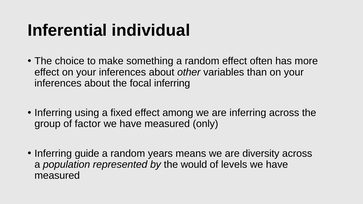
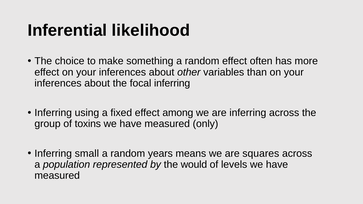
individual: individual -> likelihood
factor: factor -> toxins
guide: guide -> small
diversity: diversity -> squares
